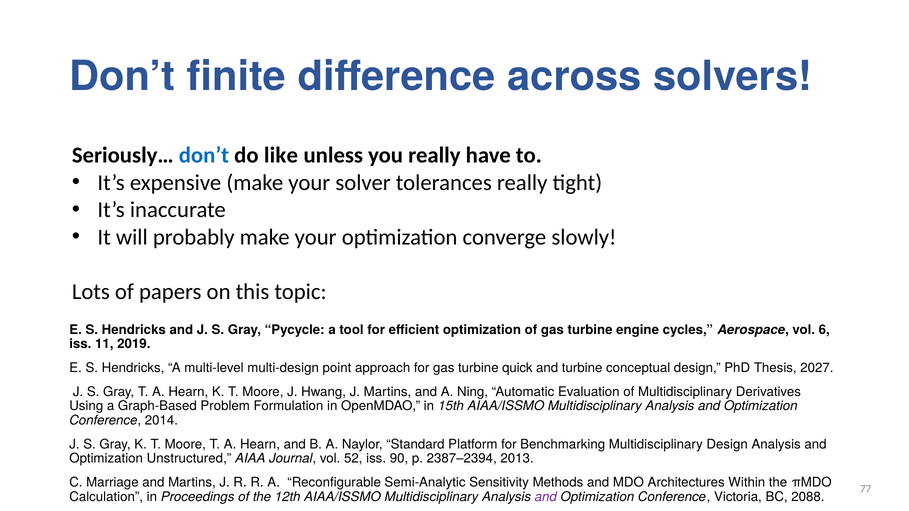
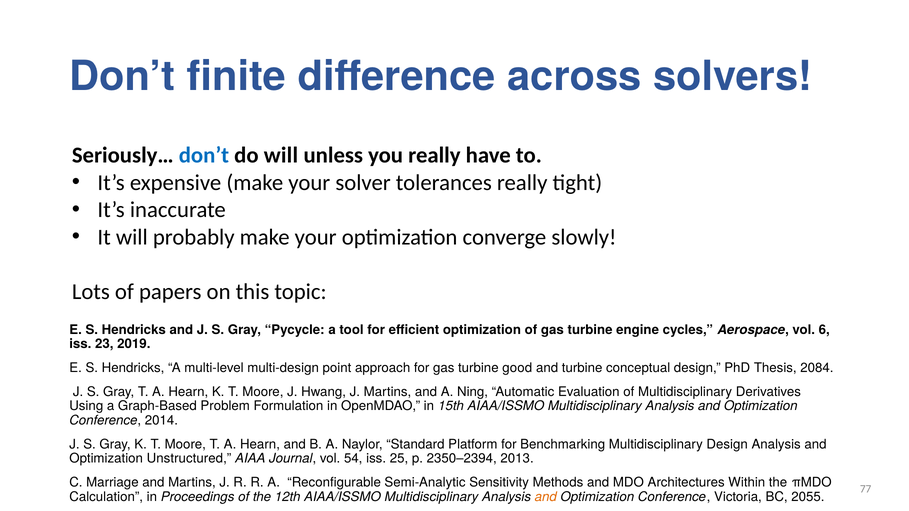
do like: like -> will
11: 11 -> 23
quick: quick -> good
2027: 2027 -> 2084
52: 52 -> 54
90: 90 -> 25
2387–2394: 2387–2394 -> 2350–2394
and at (546, 497) colour: purple -> orange
2088: 2088 -> 2055
